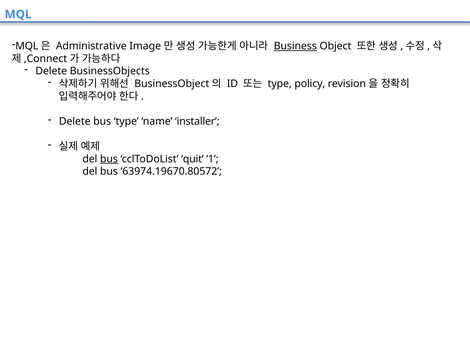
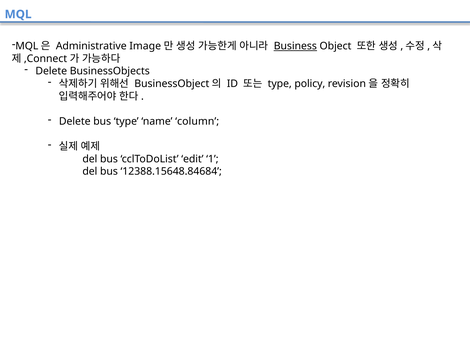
installer: installer -> column
bus at (109, 159) underline: present -> none
quit: quit -> edit
63974.19670.80572: 63974.19670.80572 -> 12388.15648.84684
